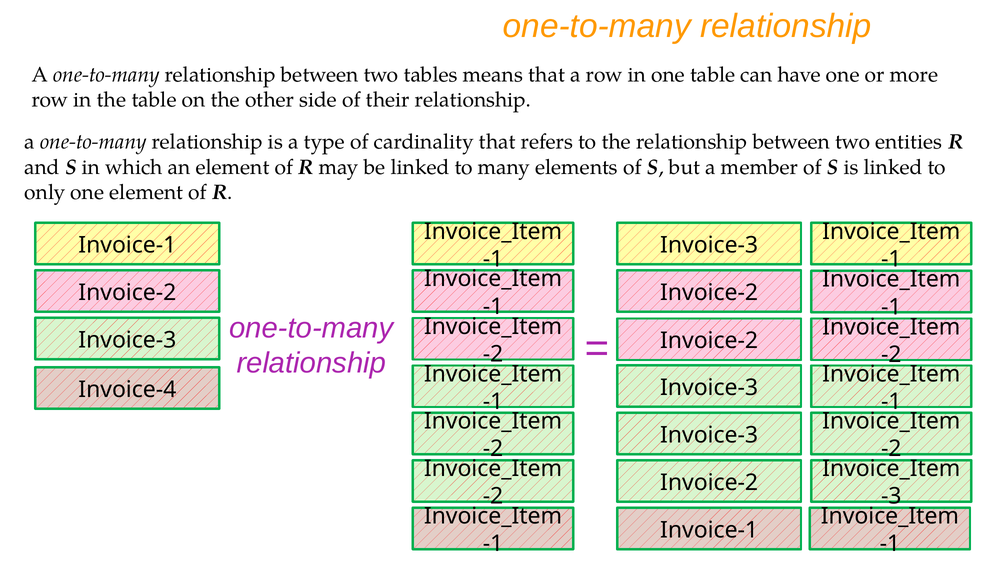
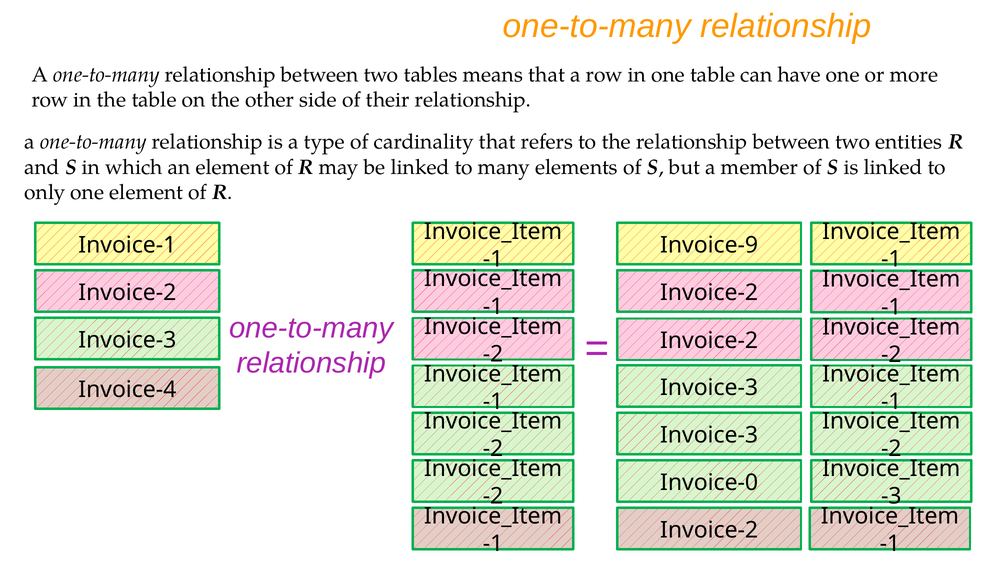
Invoice-3 at (709, 245): Invoice-3 -> Invoice-9
Invoice-2 at (709, 483): Invoice-2 -> Invoice-0
Invoice-1 at (709, 531): Invoice-1 -> Invoice-2
